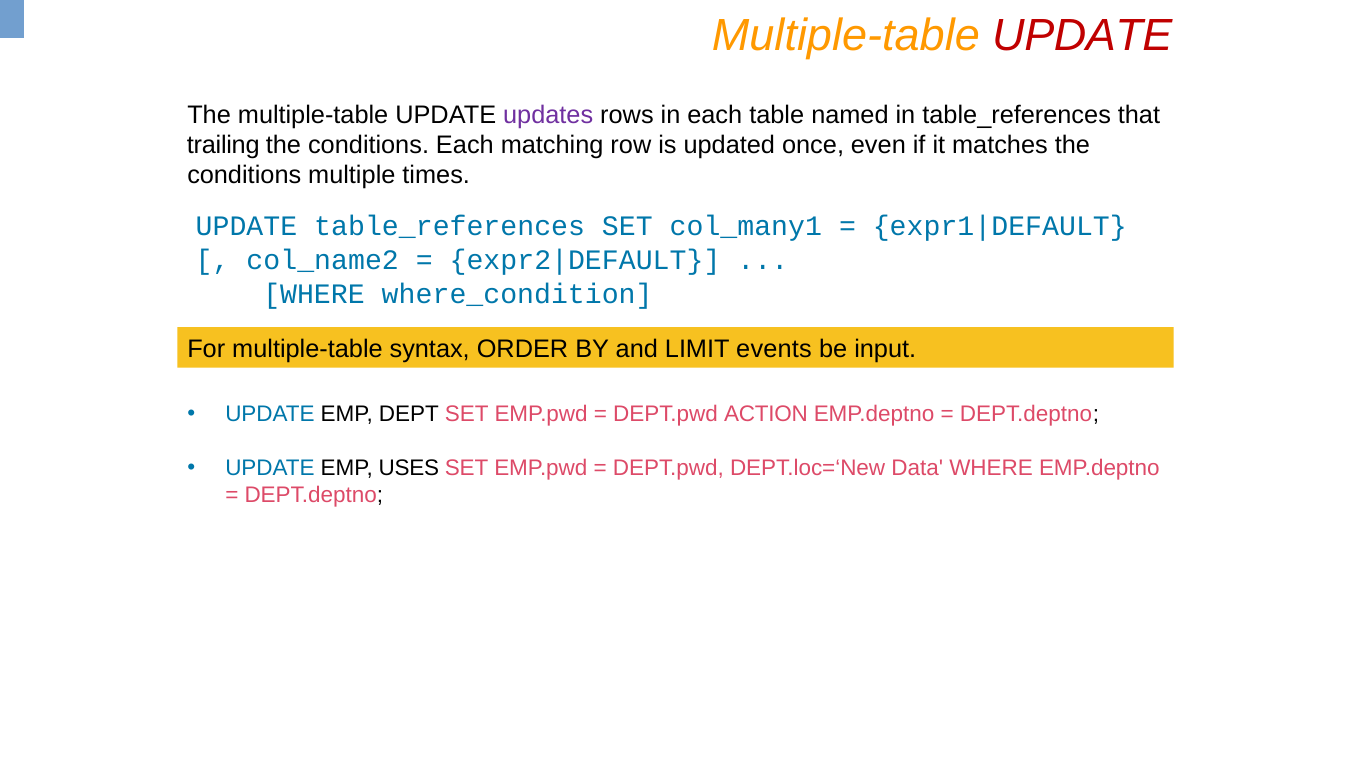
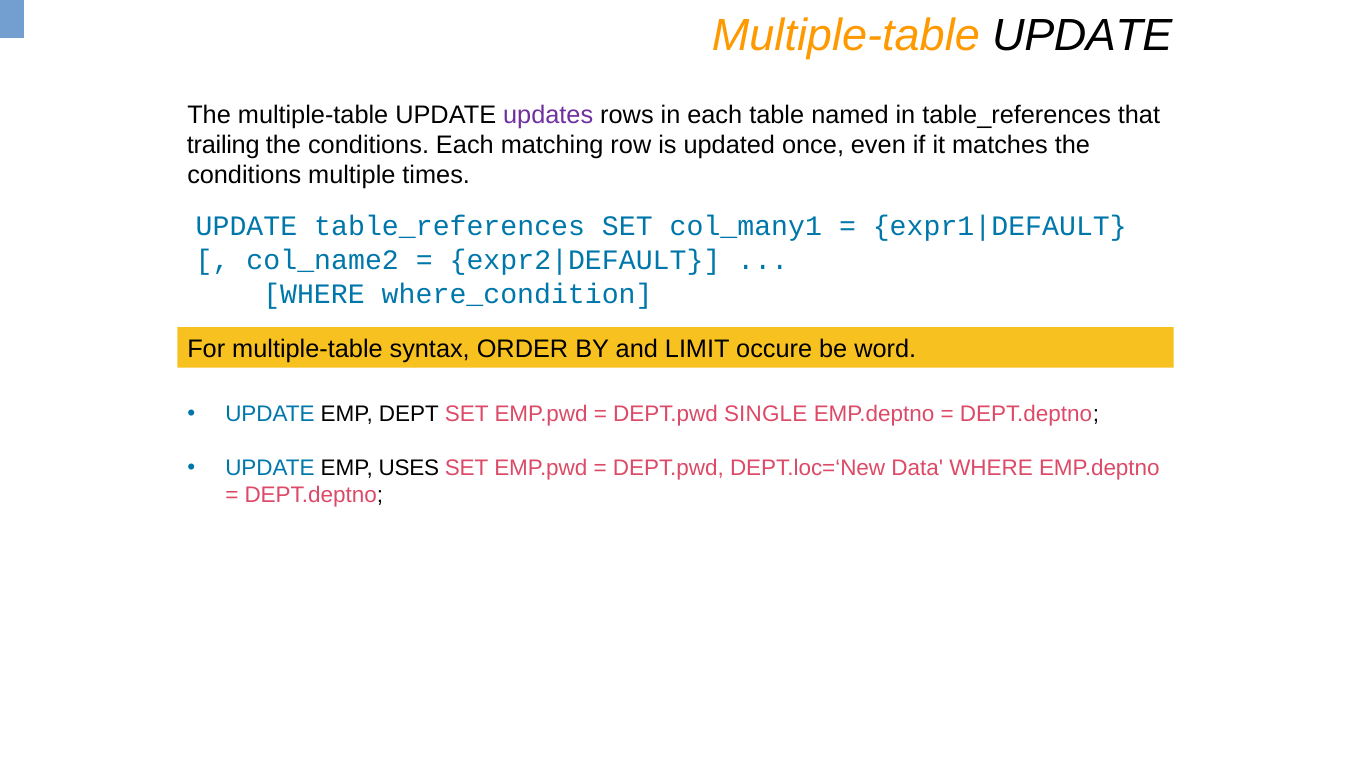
UPDATE at (1082, 35) colour: red -> black
events: events -> occure
input: input -> word
ACTION: ACTION -> SINGLE
